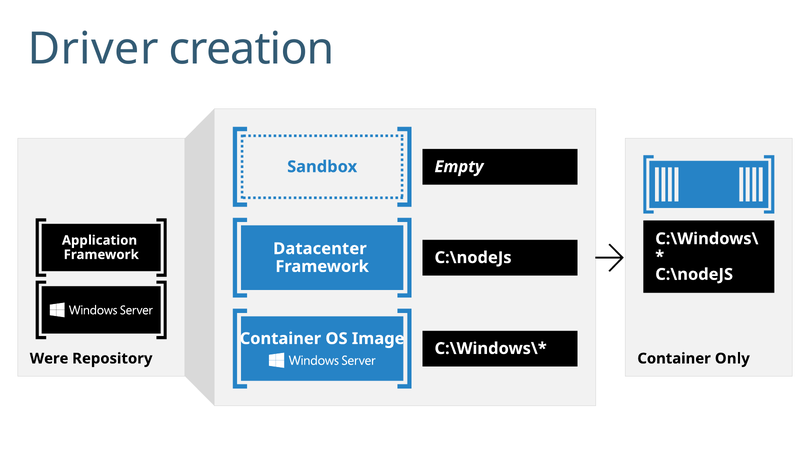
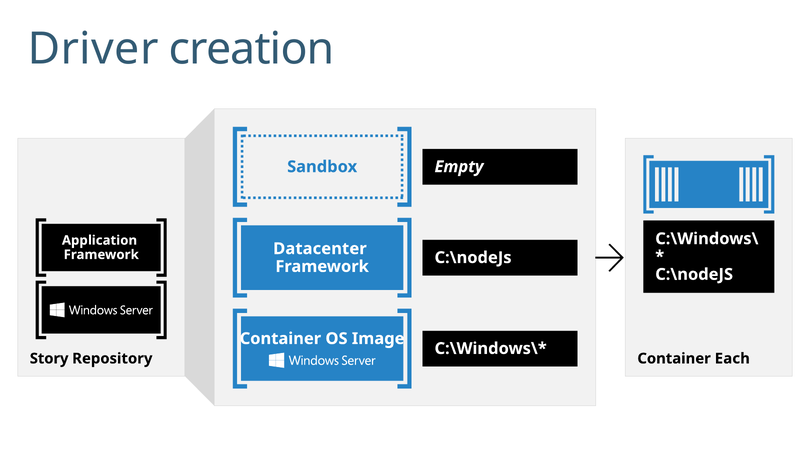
Were: Were -> Story
Only: Only -> Each
